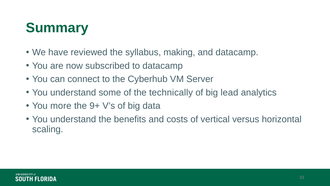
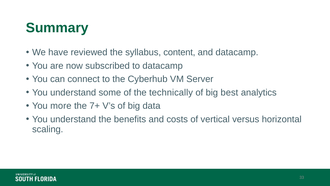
making: making -> content
lead: lead -> best
9+: 9+ -> 7+
